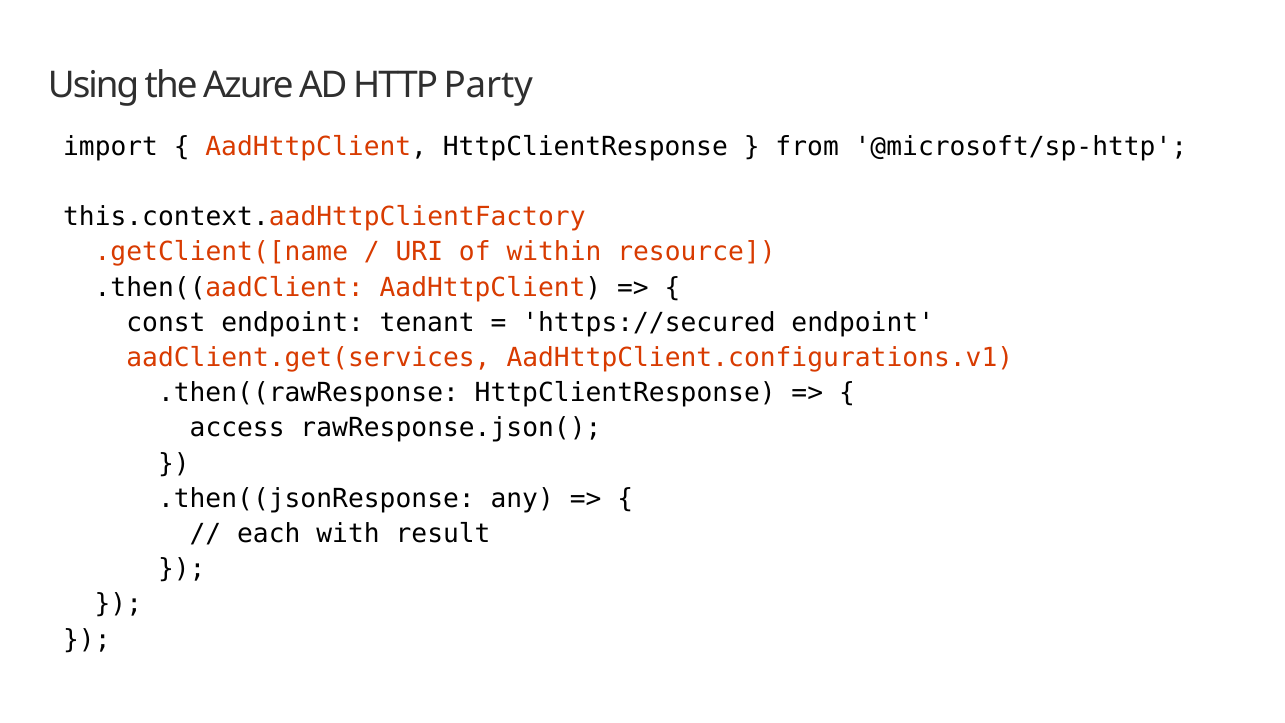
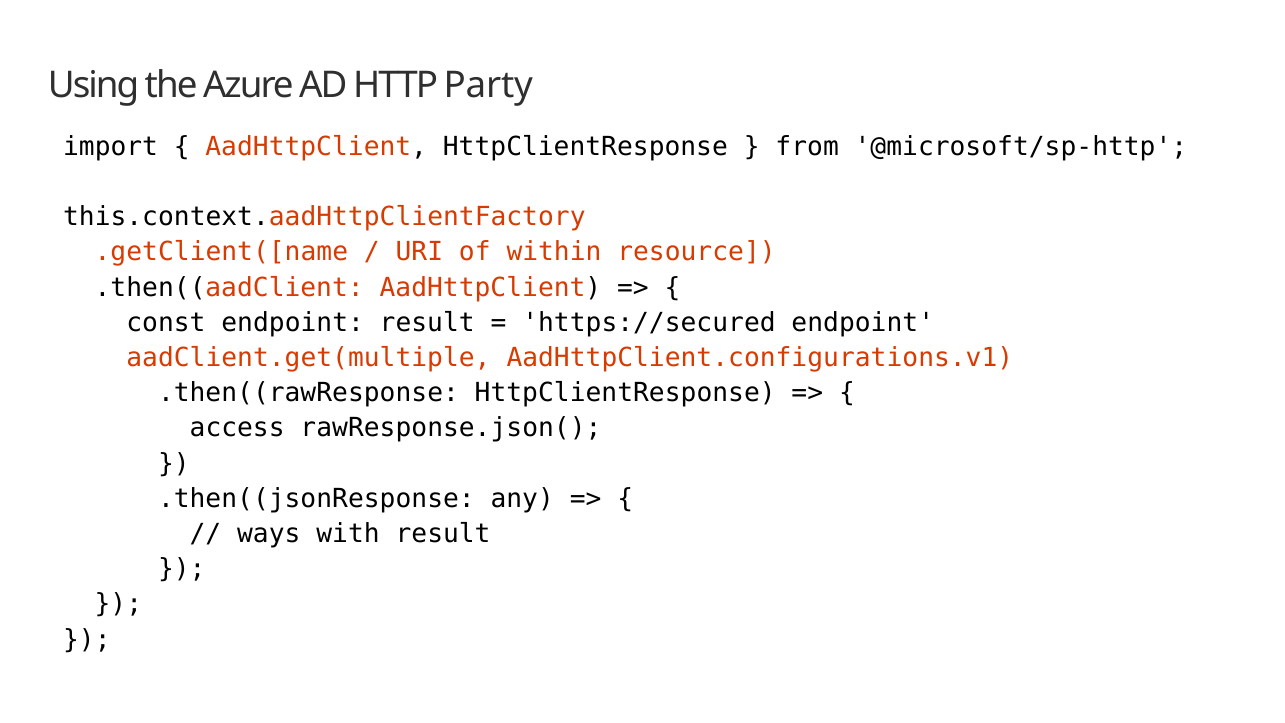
endpoint tenant: tenant -> result
aadClient.get(services: aadClient.get(services -> aadClient.get(multiple
each: each -> ways
